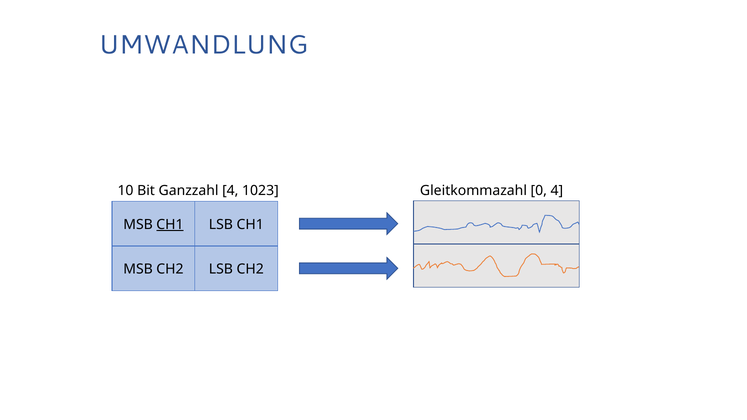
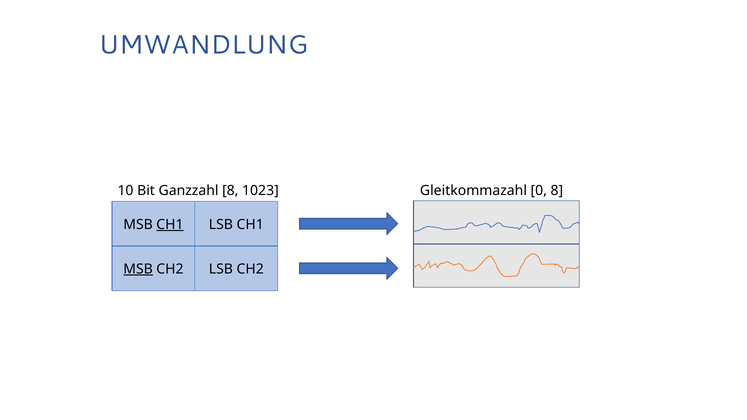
Ganzzahl 4: 4 -> 8
0 4: 4 -> 8
MSB at (138, 269) underline: none -> present
